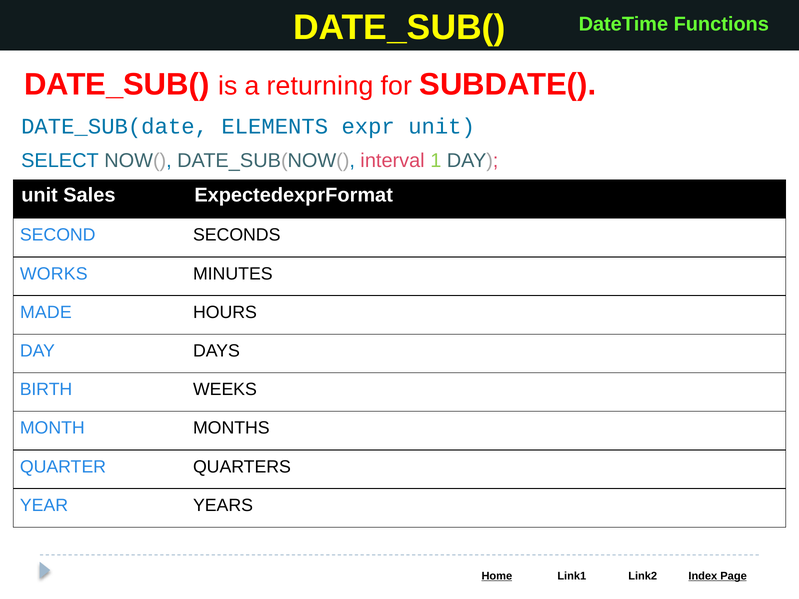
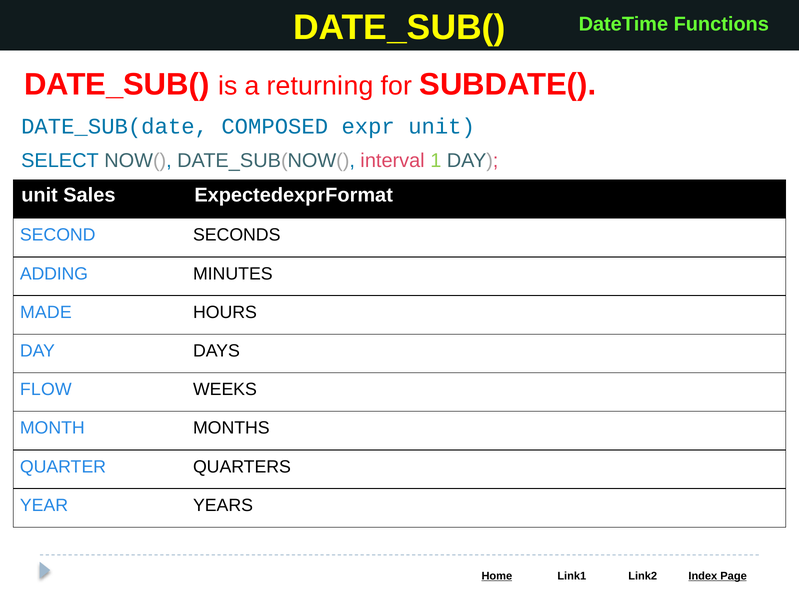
ELEMENTS: ELEMENTS -> COMPOSED
WORKS: WORKS -> ADDING
BIRTH: BIRTH -> FLOW
